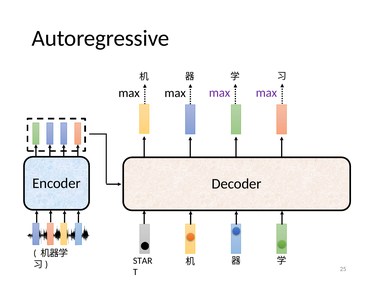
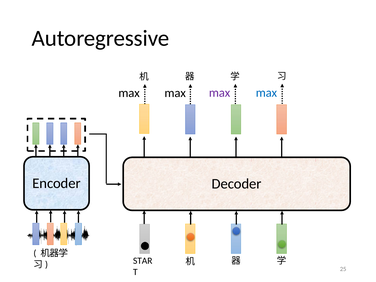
max at (266, 93) colour: purple -> blue
